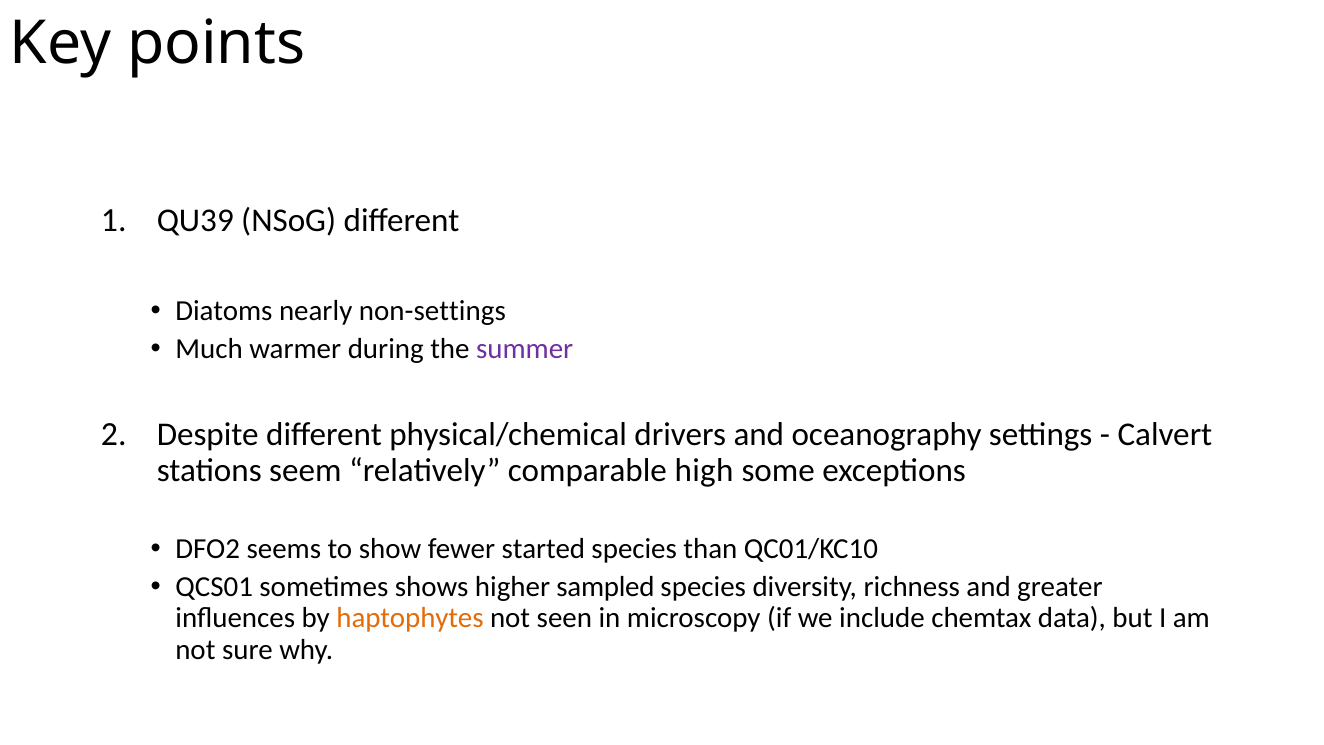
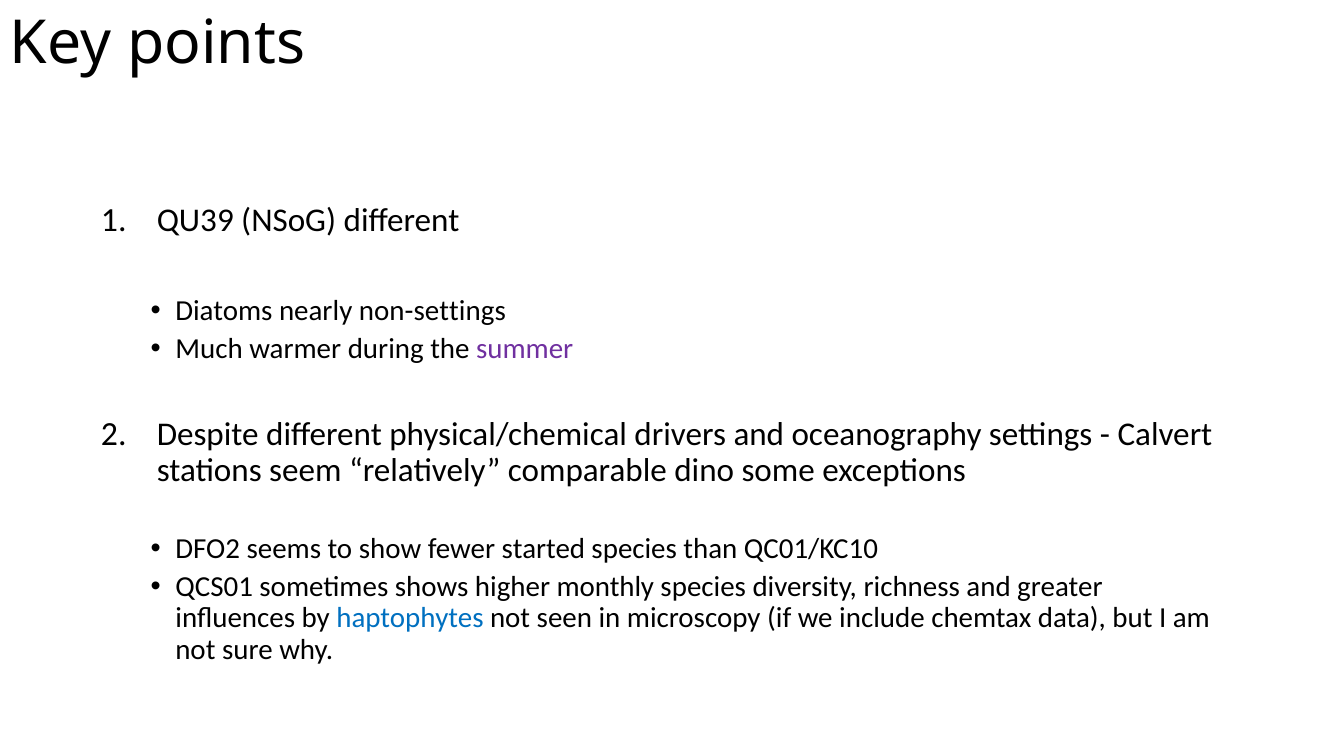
high: high -> dino
sampled: sampled -> monthly
haptophytes colour: orange -> blue
